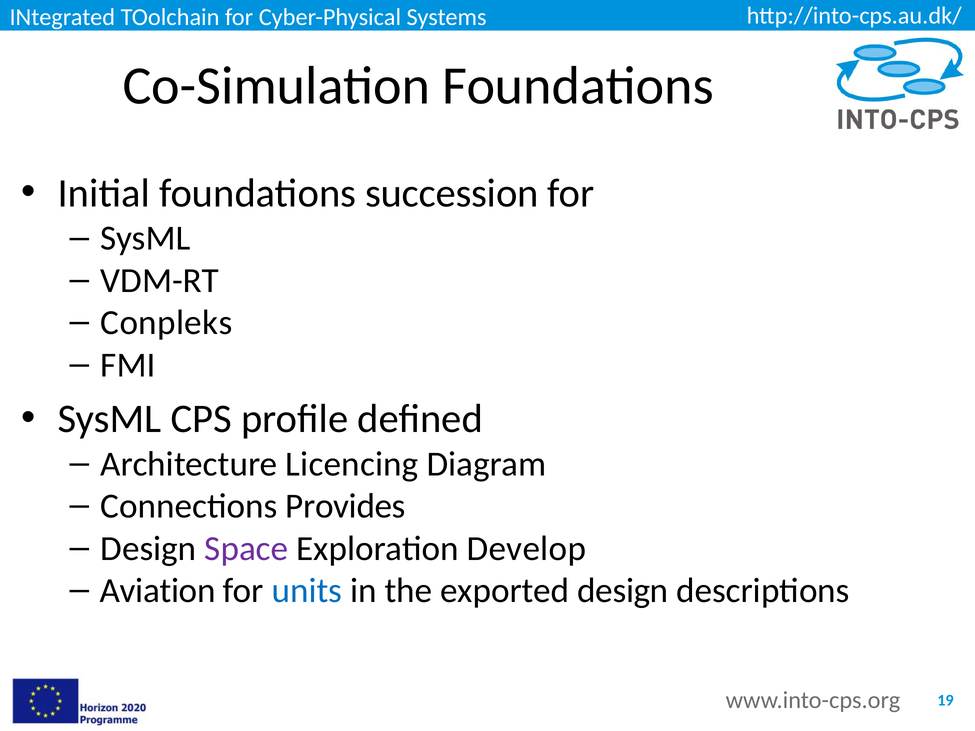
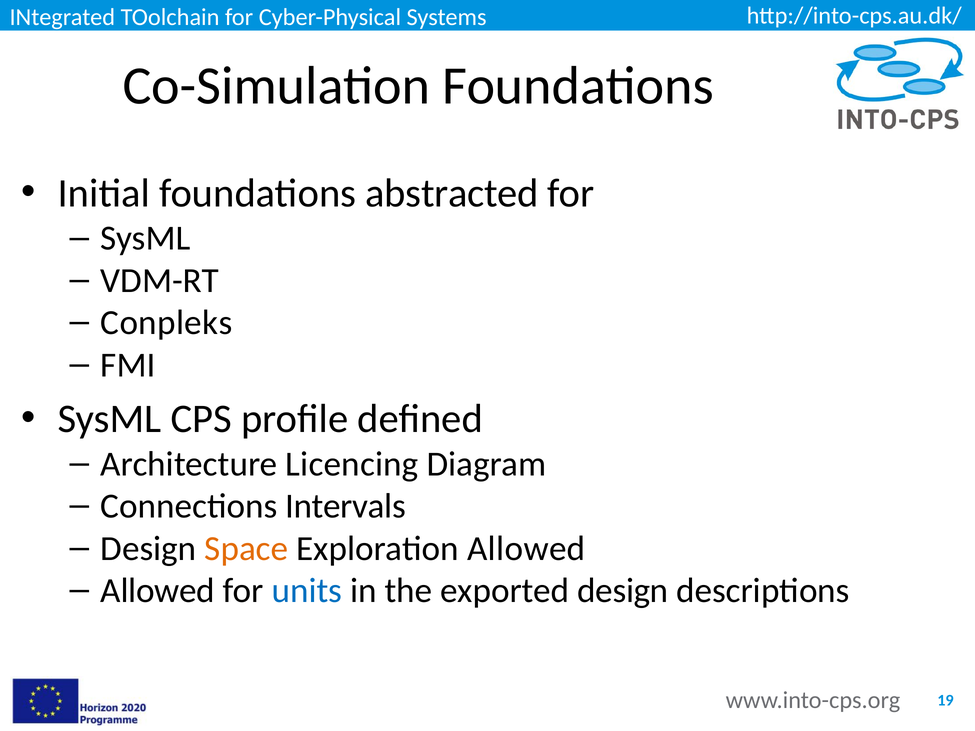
succession: succession -> abstracted
Provides: Provides -> Intervals
Space colour: purple -> orange
Exploration Develop: Develop -> Allowed
Aviation at (158, 591): Aviation -> Allowed
